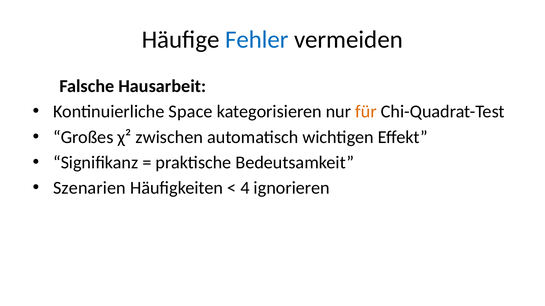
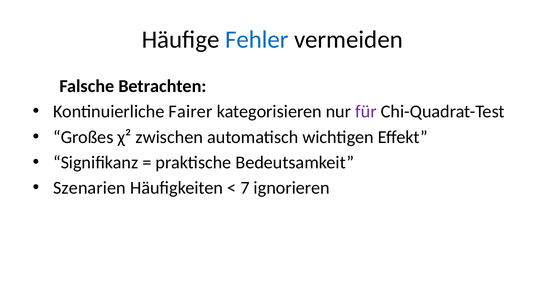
Hausarbeit: Hausarbeit -> Betrachten
Space: Space -> Fairer
für colour: orange -> purple
4: 4 -> 7
